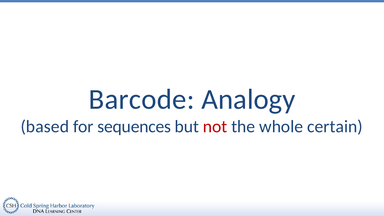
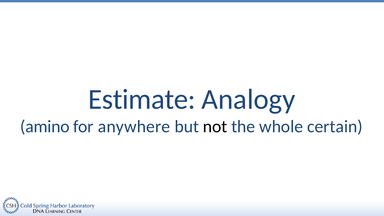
Barcode: Barcode -> Estimate
based: based -> amino
sequences: sequences -> anywhere
not colour: red -> black
